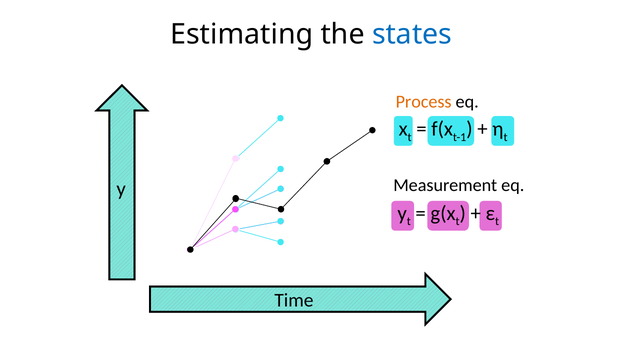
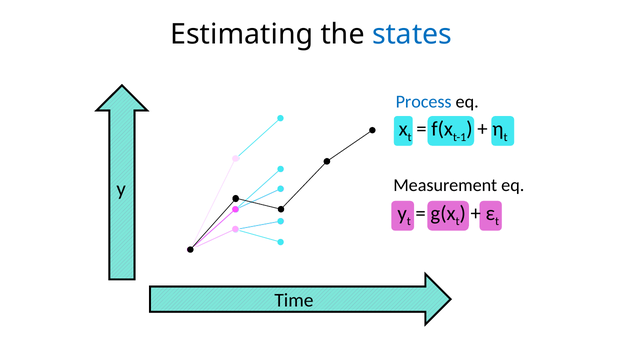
Process colour: orange -> blue
